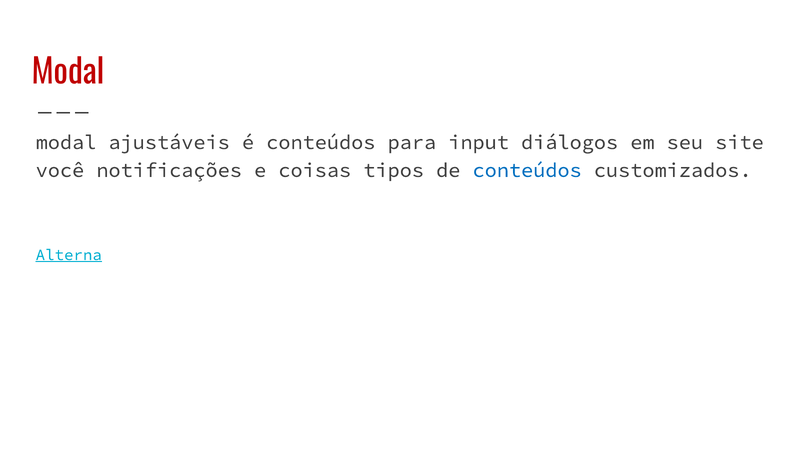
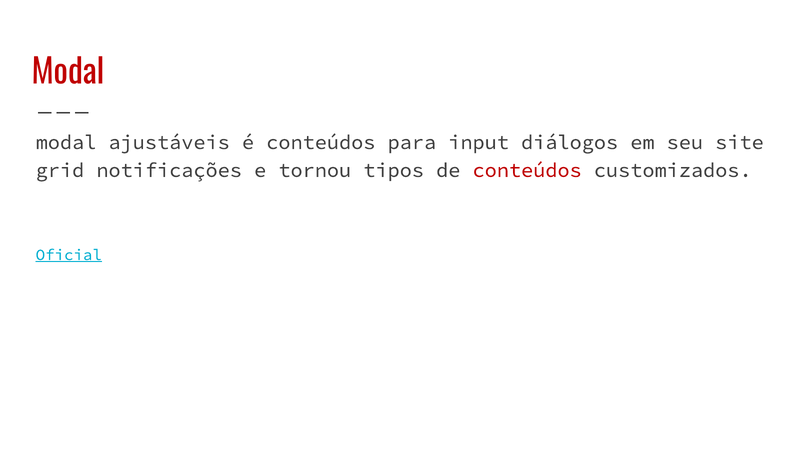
você: você -> grid
coisas: coisas -> tornou
conteúdos at (527, 170) colour: blue -> red
Alterna: Alterna -> Oficial
